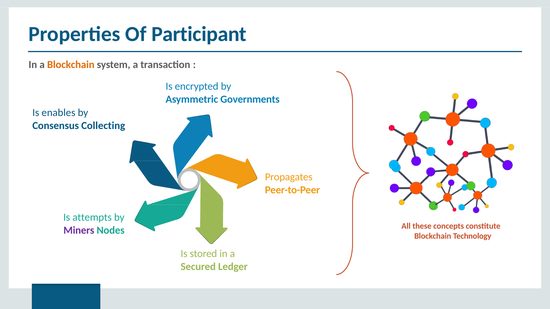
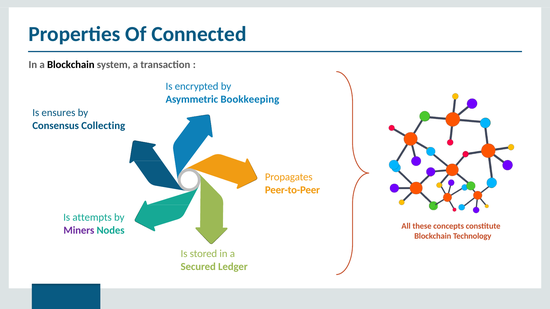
Participant: Participant -> Connected
Blockchain at (71, 65) colour: orange -> black
Governments: Governments -> Bookkeeping
enables: enables -> ensures
